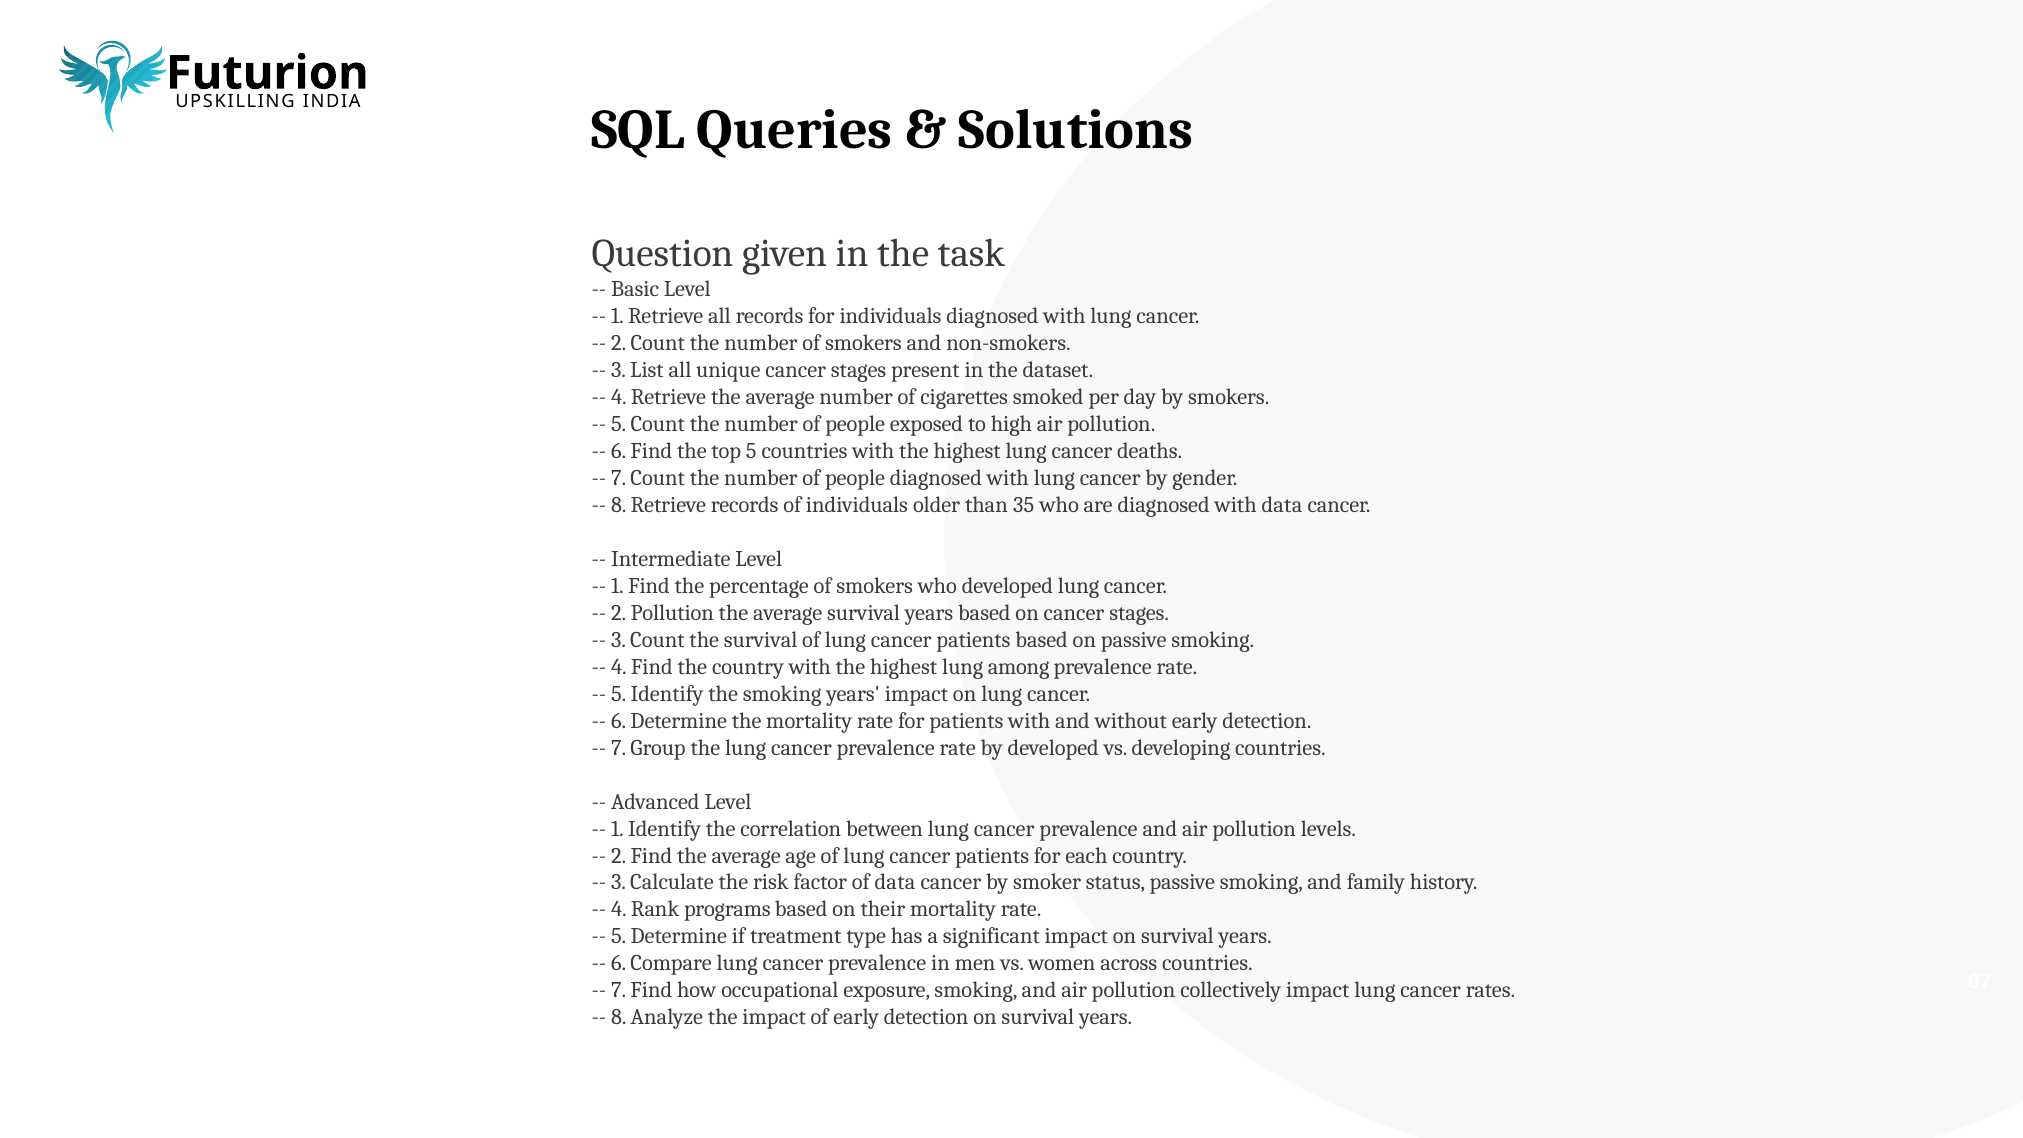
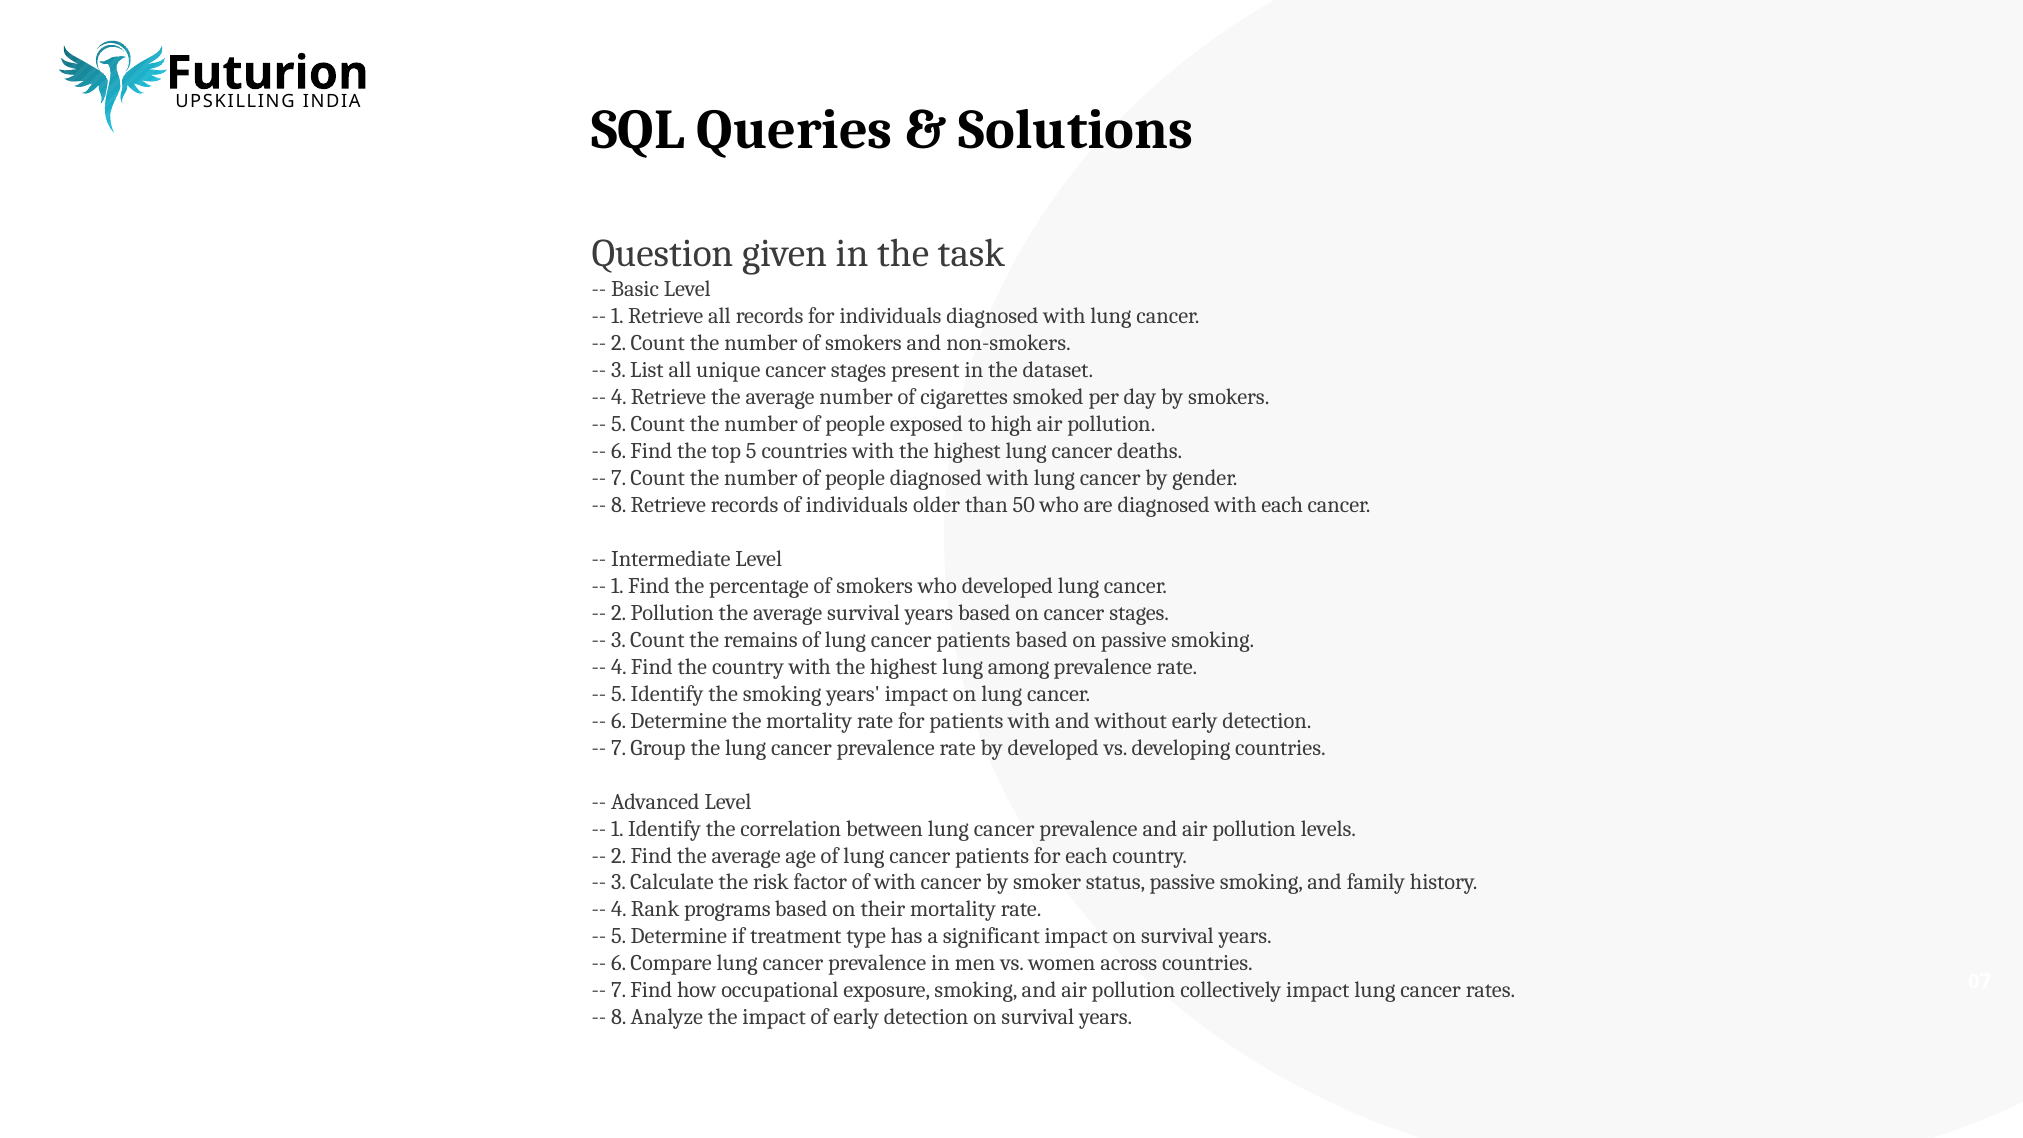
35: 35 -> 50
with data: data -> each
the survival: survival -> remains
of data: data -> with
